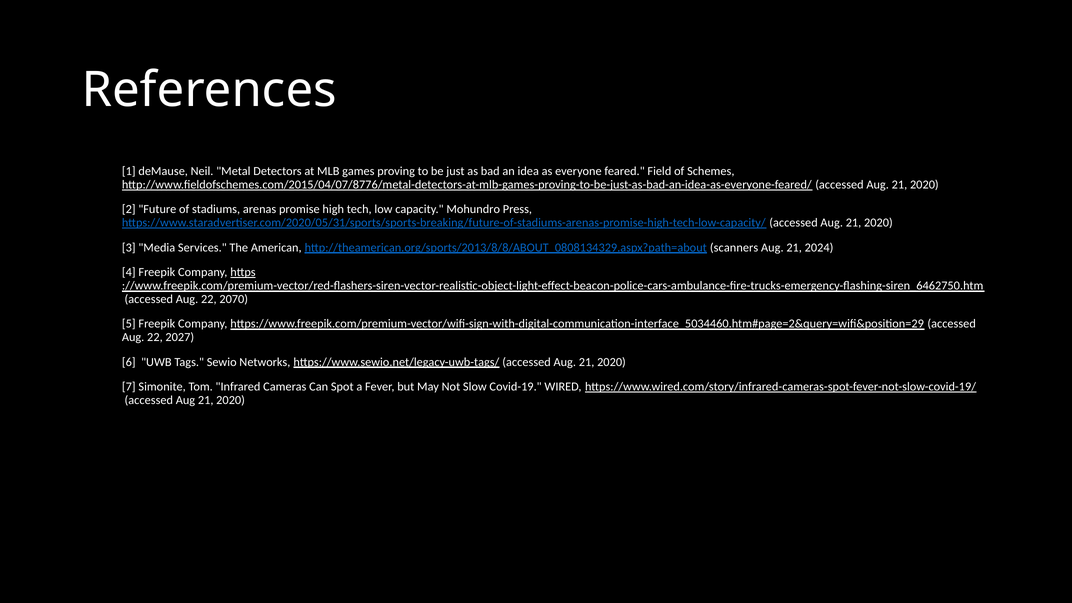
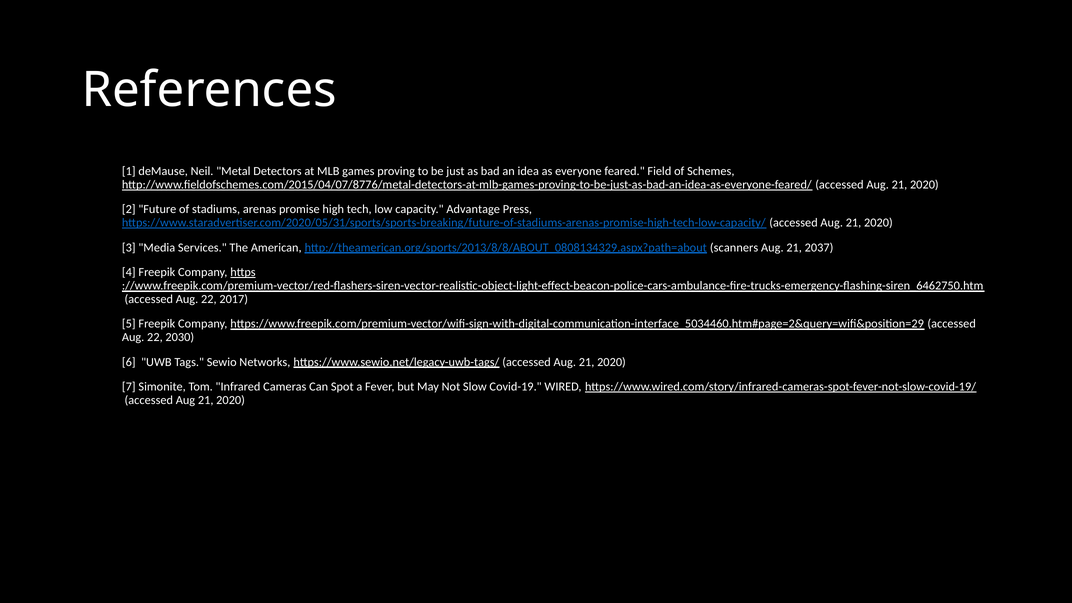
Mohundro: Mohundro -> Advantage
2024: 2024 -> 2037
2070: 2070 -> 2017
2027: 2027 -> 2030
